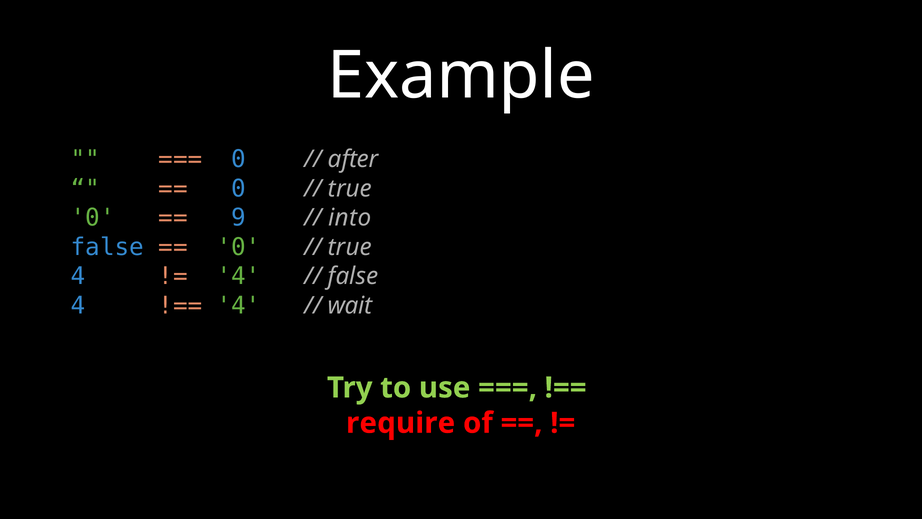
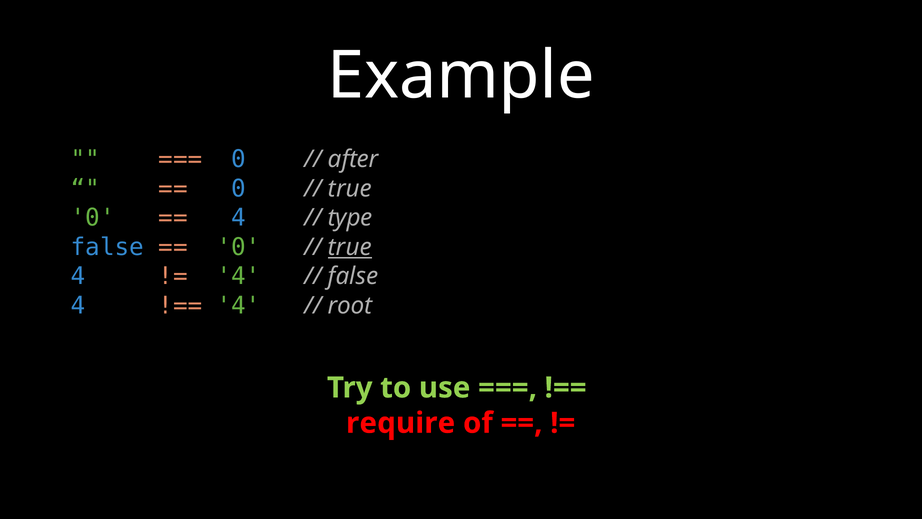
9 at (239, 218): 9 -> 4
into: into -> type
true at (350, 247) underline: none -> present
wait: wait -> root
